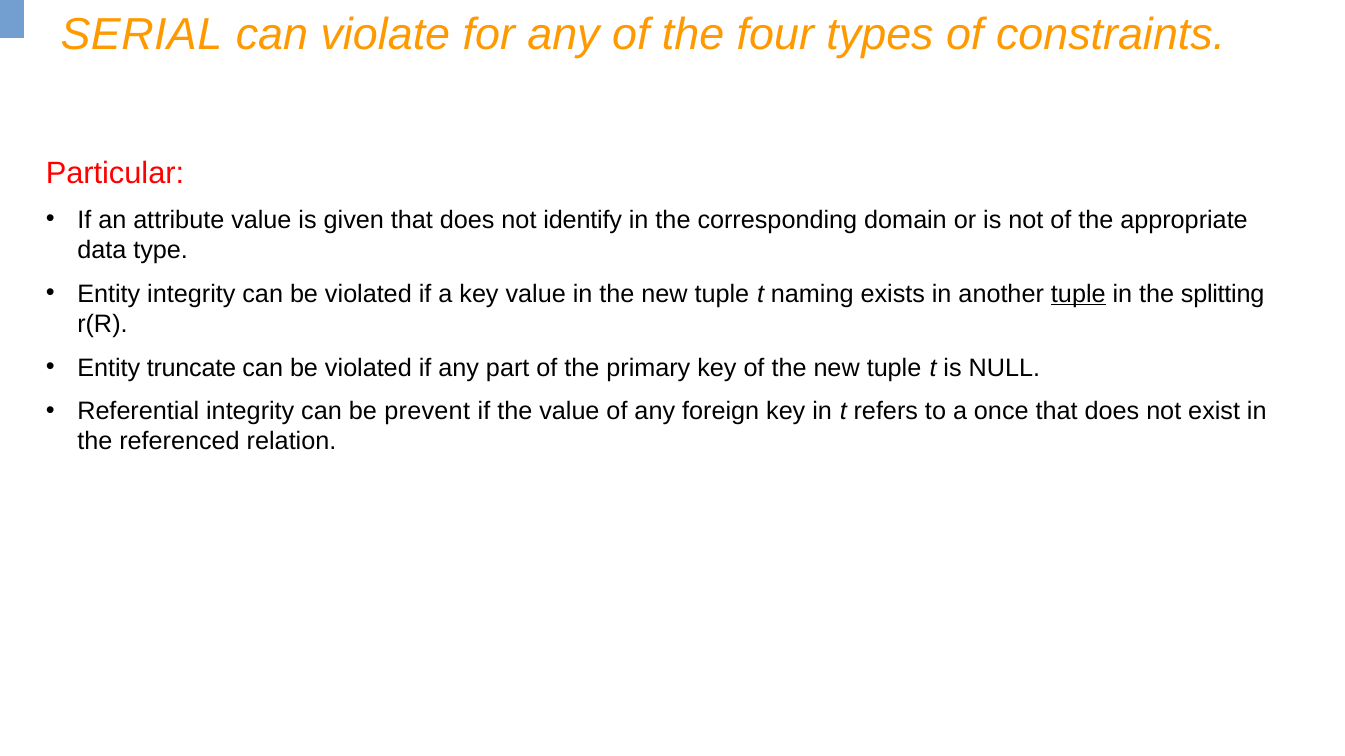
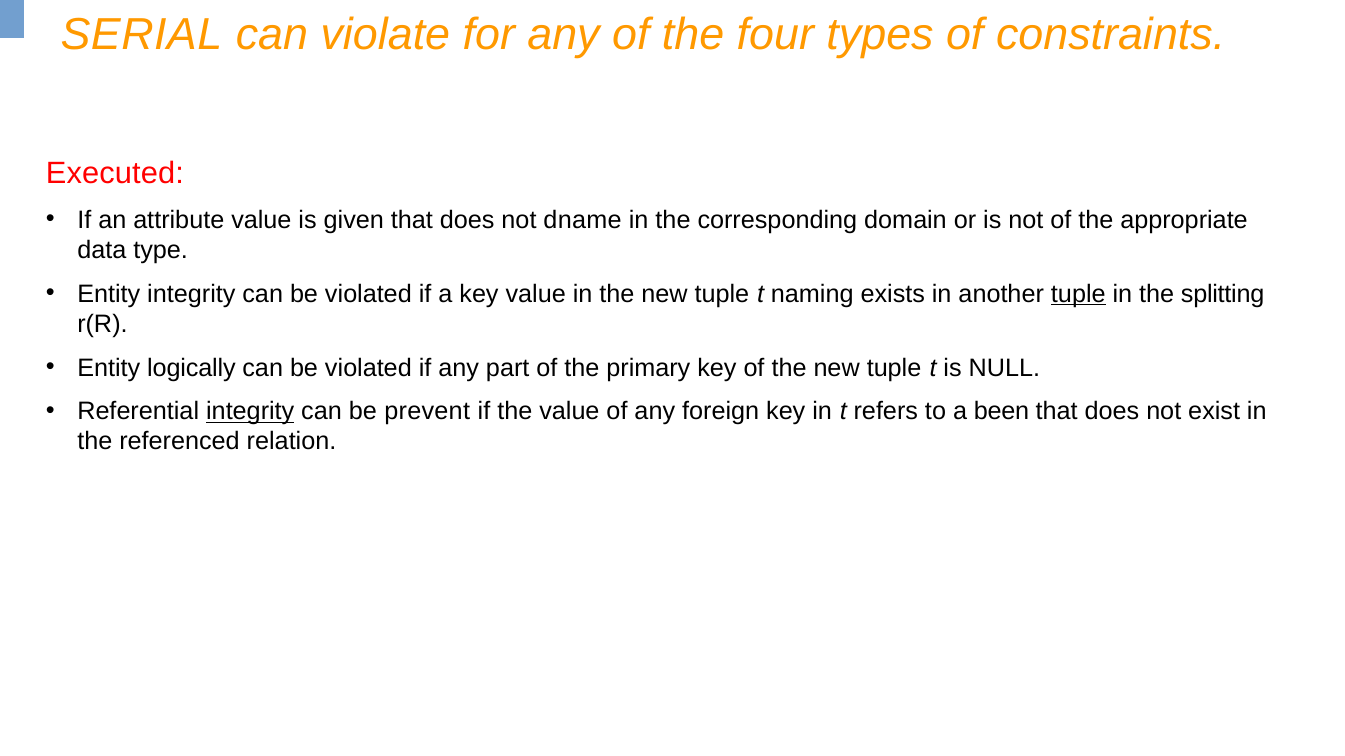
Particular: Particular -> Executed
identify: identify -> dname
truncate: truncate -> logically
integrity at (250, 412) underline: none -> present
once: once -> been
